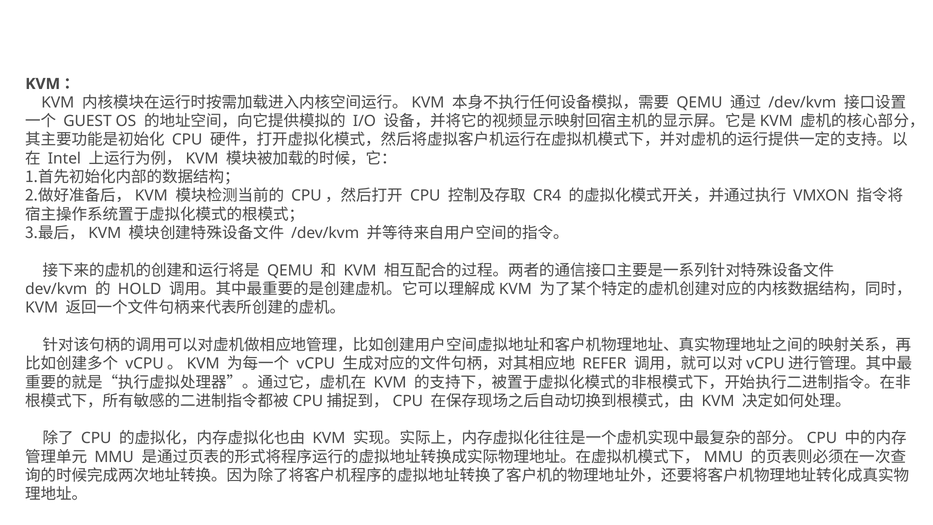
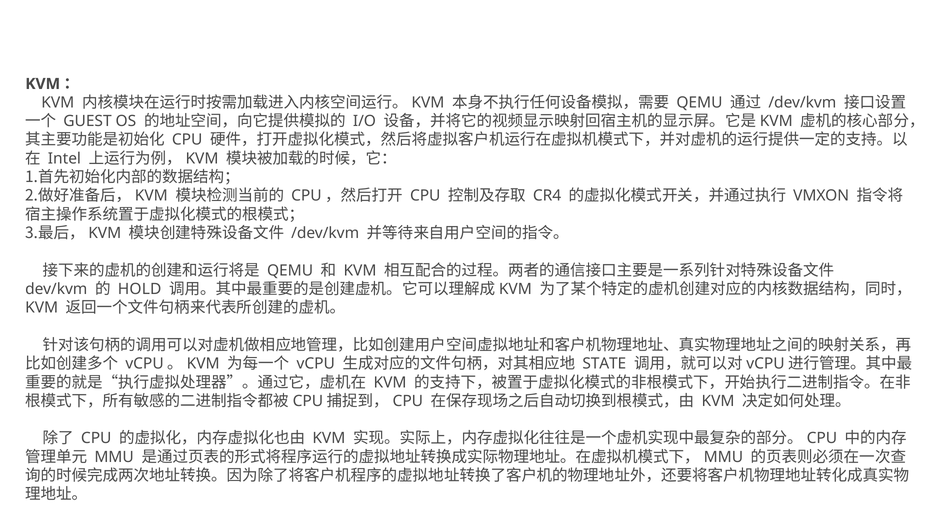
REFER: REFER -> STATE
